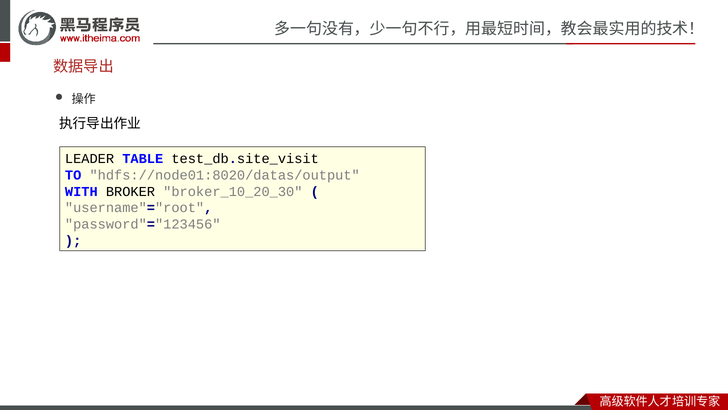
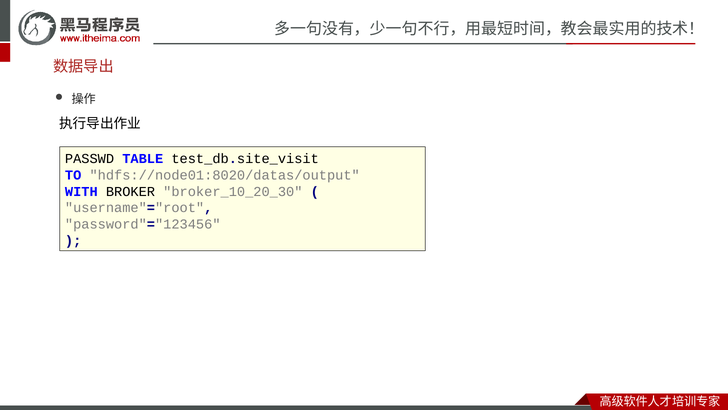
LEADER: LEADER -> PASSWD
